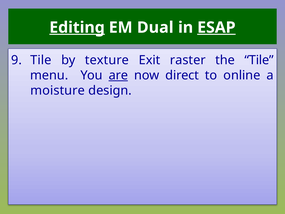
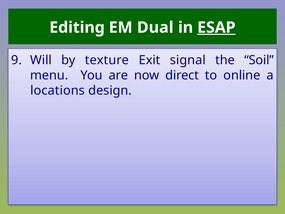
Editing underline: present -> none
Tile at (41, 60): Tile -> Will
raster: raster -> signal
the Tile: Tile -> Soil
are underline: present -> none
moisture: moisture -> locations
